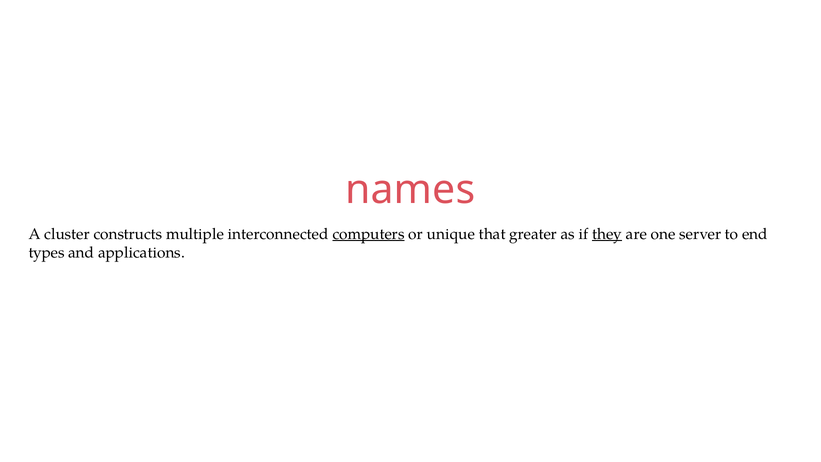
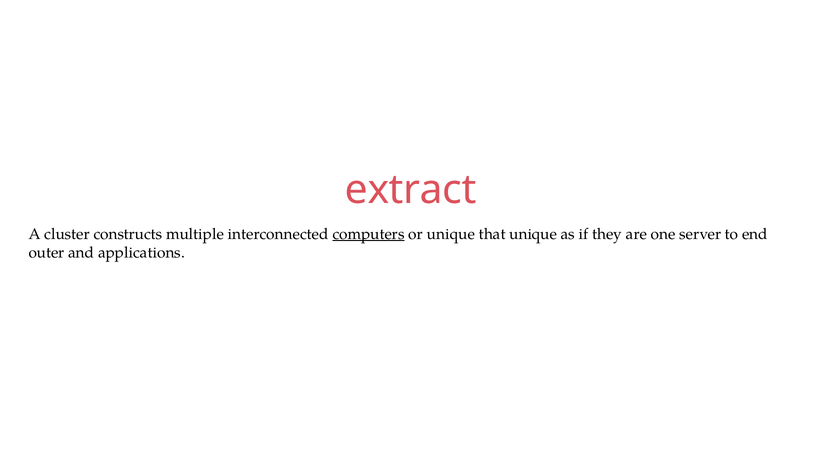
names: names -> extract
that greater: greater -> unique
they underline: present -> none
types: types -> outer
